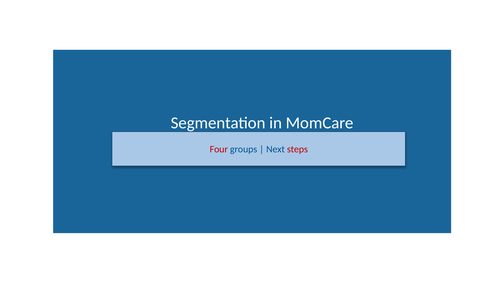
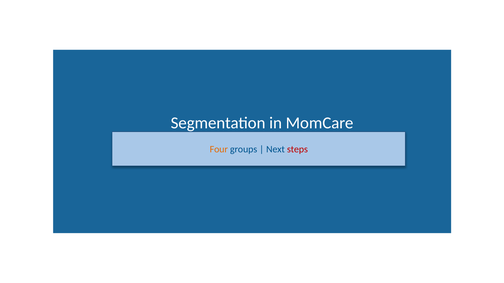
Four colour: red -> orange
